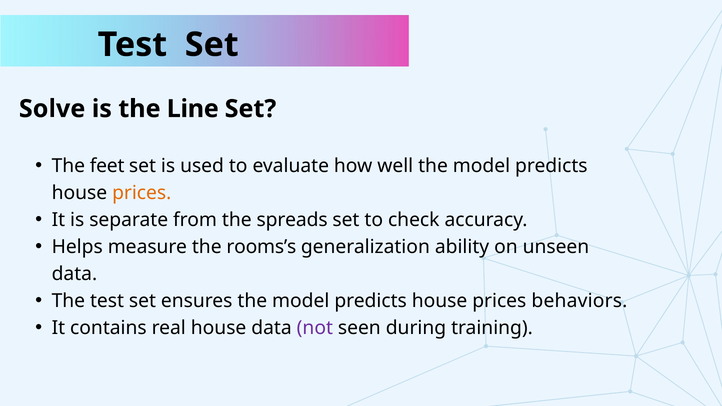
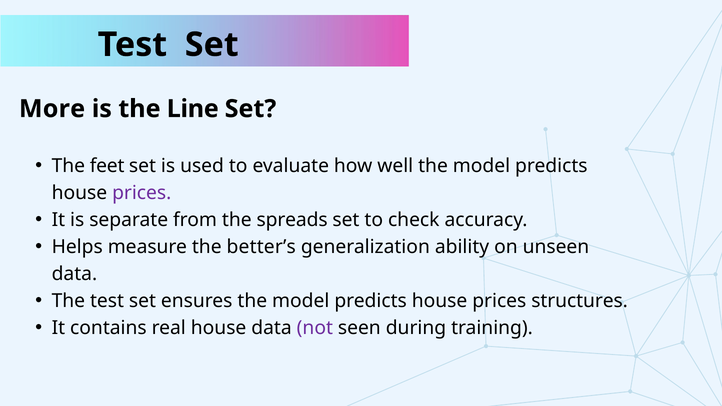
Solve: Solve -> More
prices at (142, 193) colour: orange -> purple
rooms’s: rooms’s -> better’s
behaviors: behaviors -> structures
